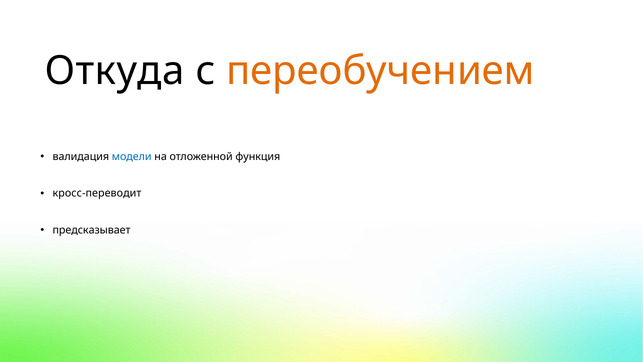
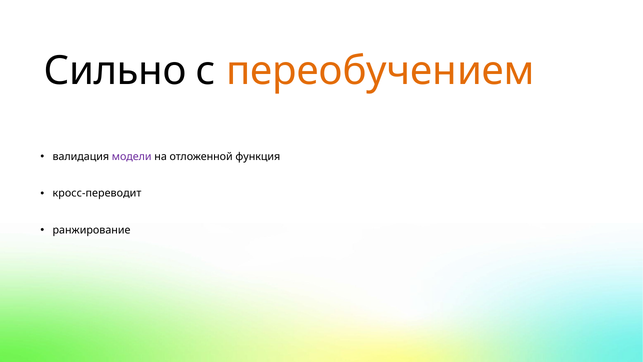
Откуда: Откуда -> Сильно
модели colour: blue -> purple
предсказывает: предсказывает -> ранжирование
